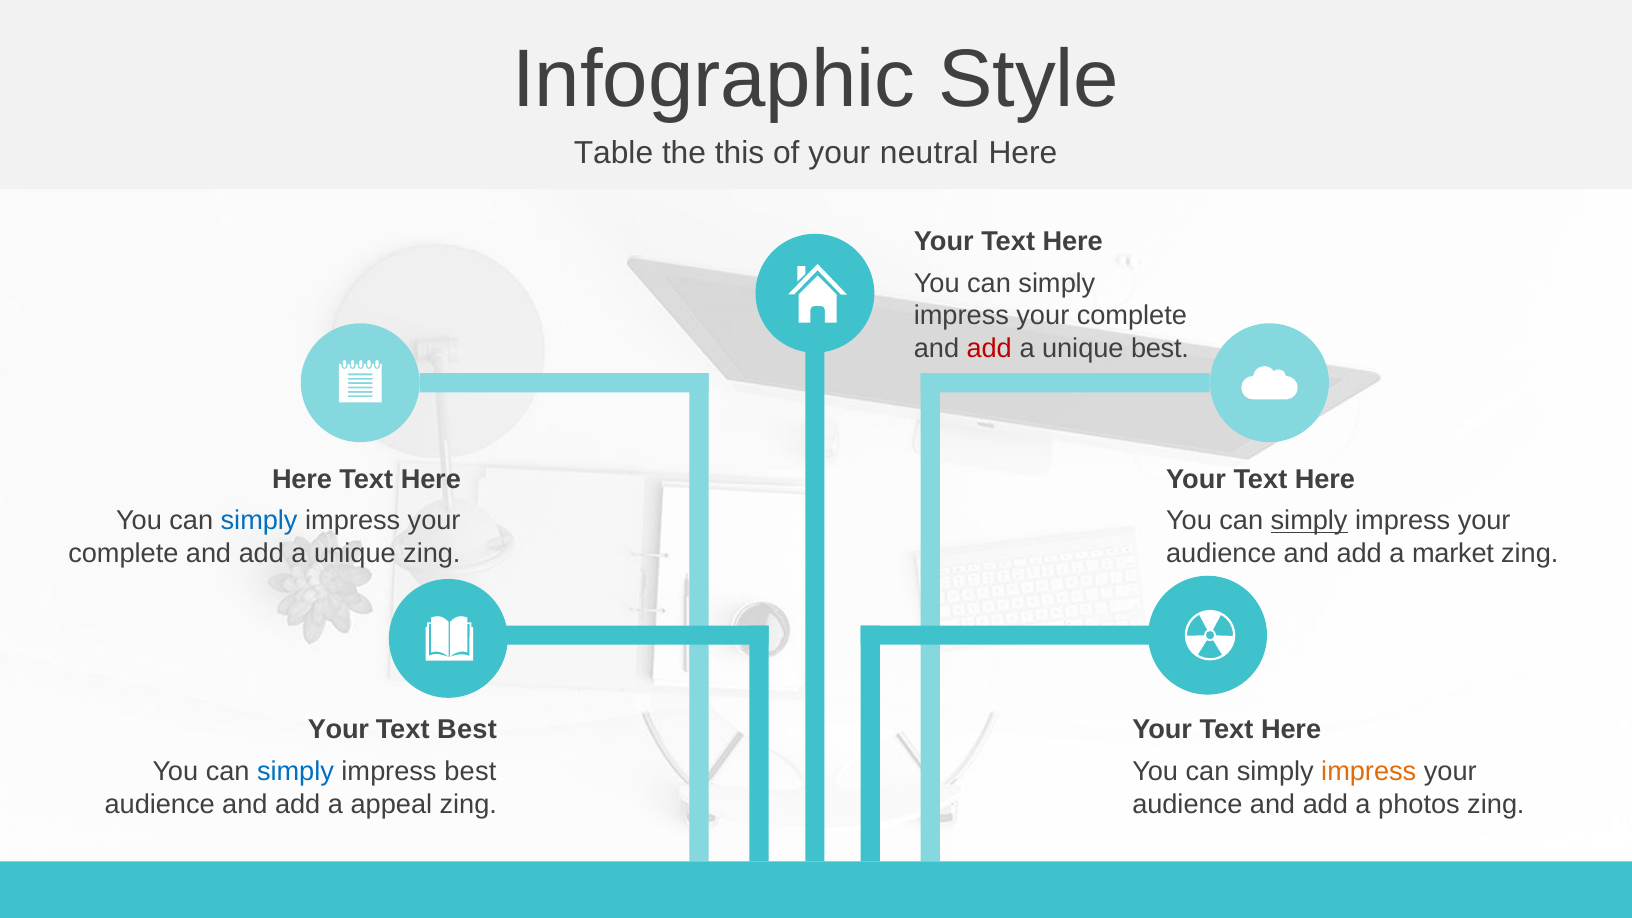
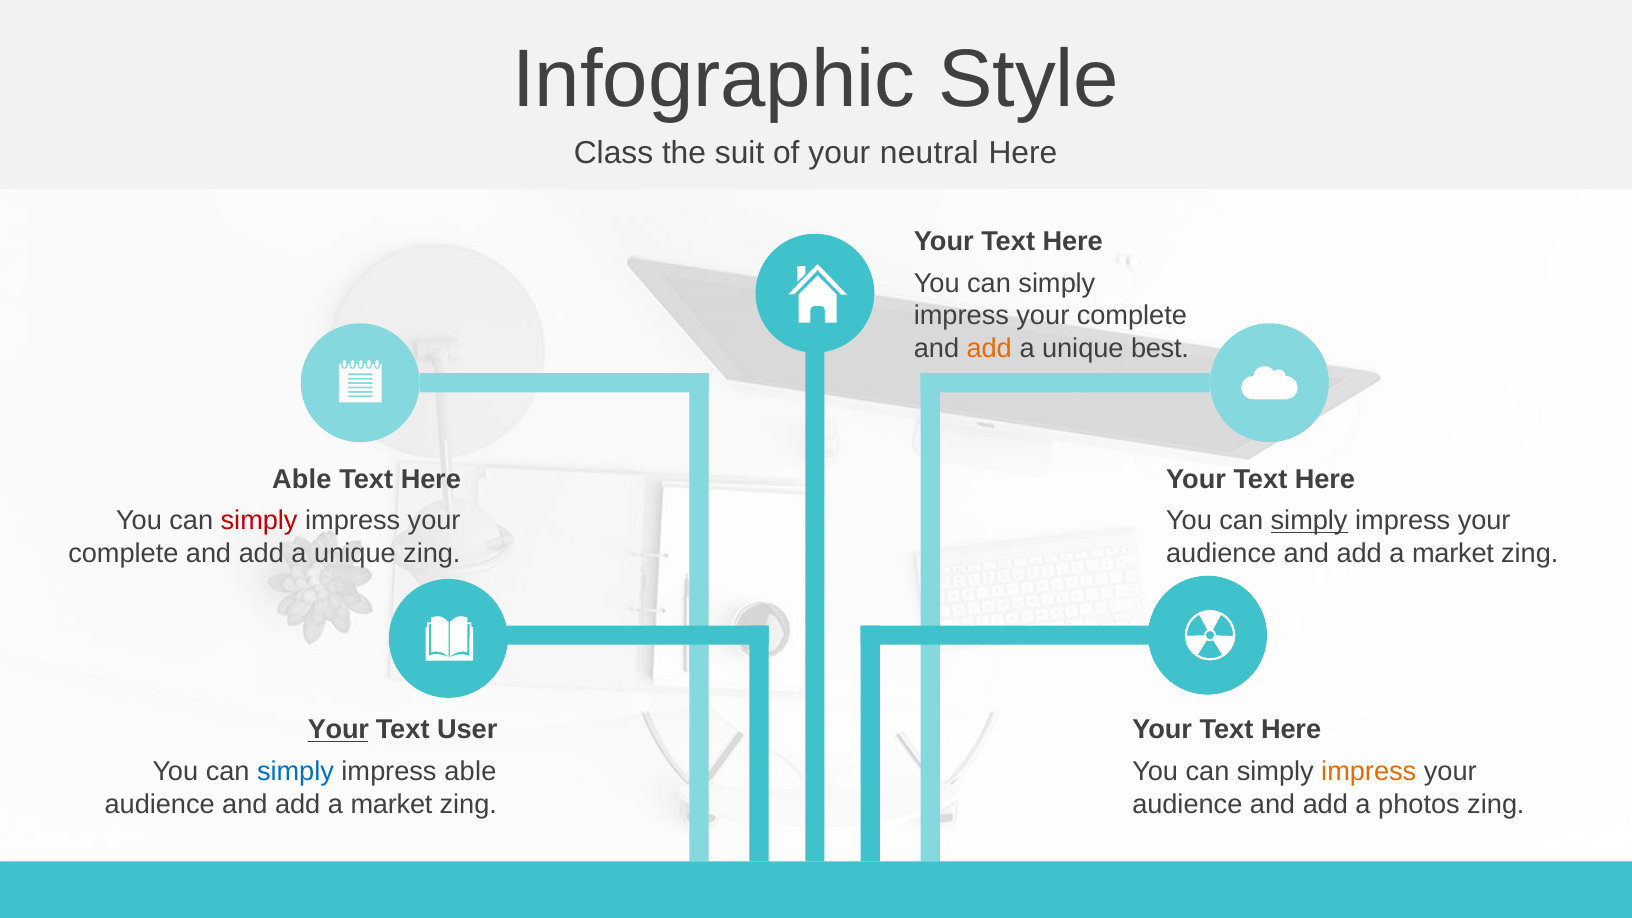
Table: Table -> Class
this: this -> suit
add at (989, 349) colour: red -> orange
Here at (302, 479): Here -> Able
simply at (259, 521) colour: blue -> red
Your at (338, 730) underline: none -> present
Text Best: Best -> User
impress best: best -> able
appeal at (391, 804): appeal -> market
